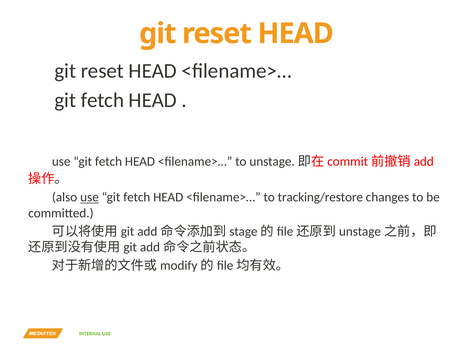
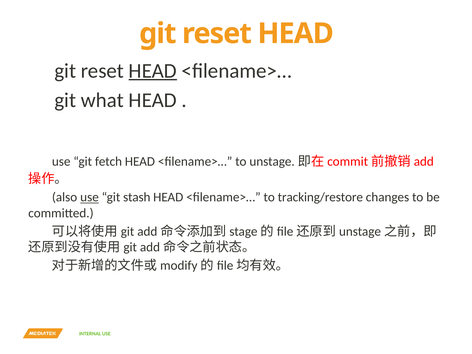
HEAD at (153, 71) underline: none -> present
fetch at (102, 100): fetch -> what
fetch at (137, 197): fetch -> stash
